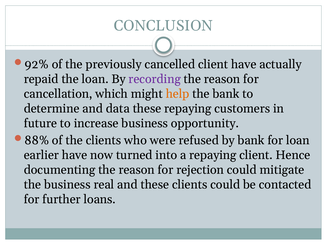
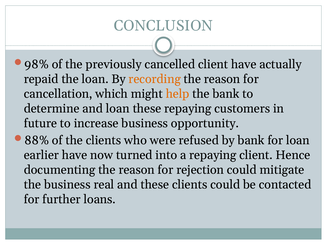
92%: 92% -> 98%
recording colour: purple -> orange
and data: data -> loan
